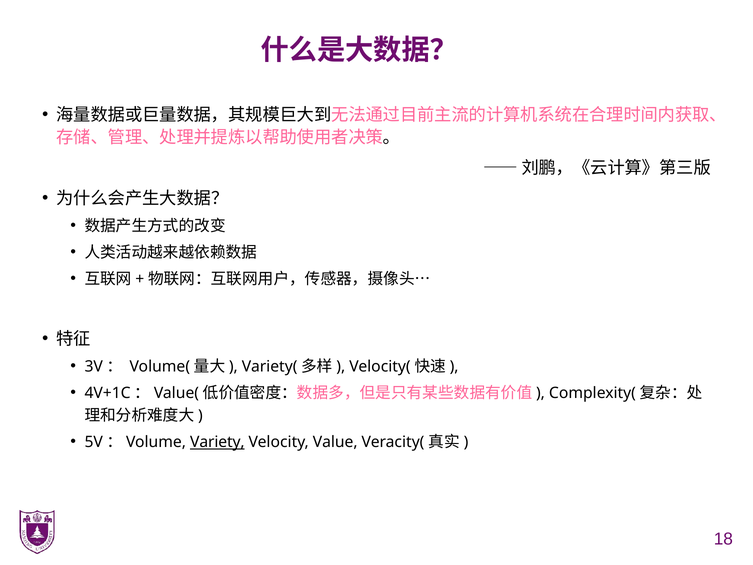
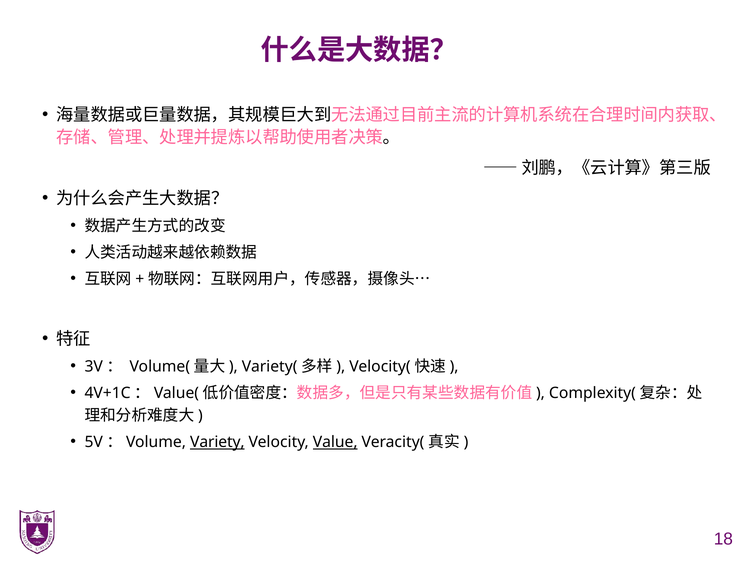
Value underline: none -> present
